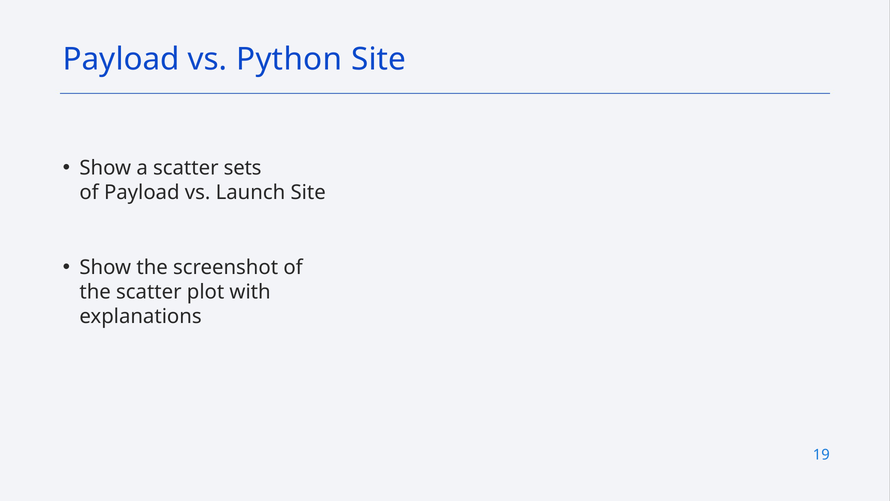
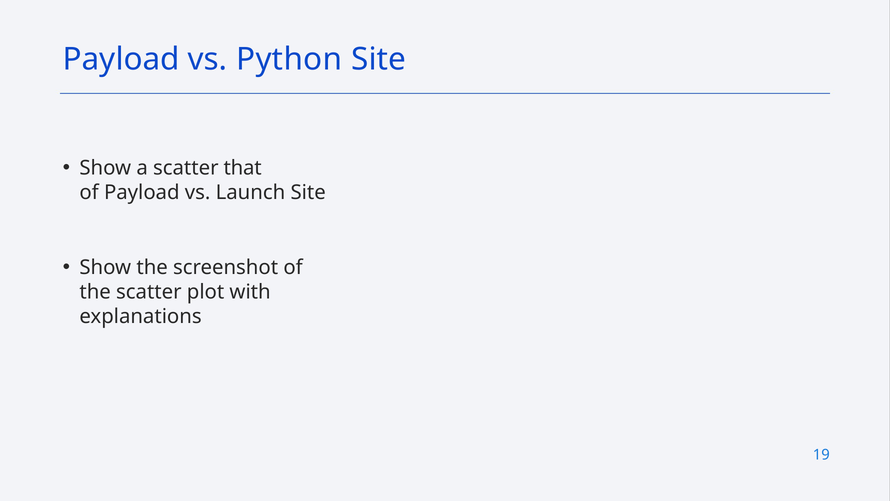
sets: sets -> that
